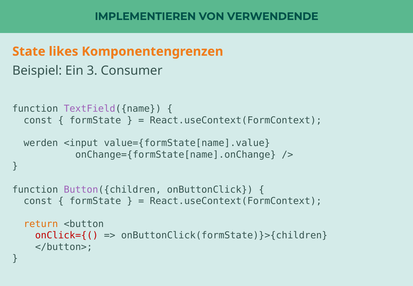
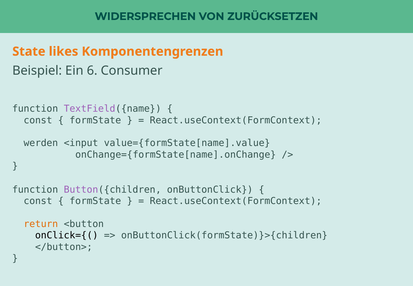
IMPLEMENTIEREN: IMPLEMENTIEREN -> WIDERSPRECHEN
VERWENDENDE: VERWENDENDE -> ZURÜCKSETZEN
3: 3 -> 6
onClick={( colour: red -> black
